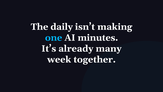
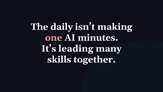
one colour: light blue -> pink
already: already -> leading
week: week -> skills
